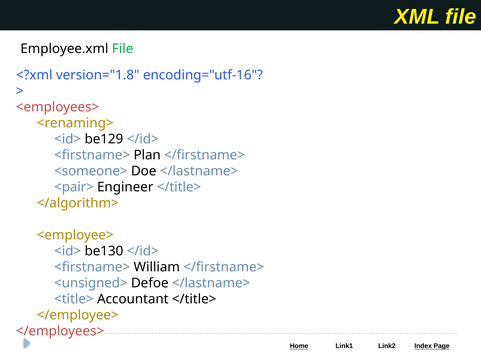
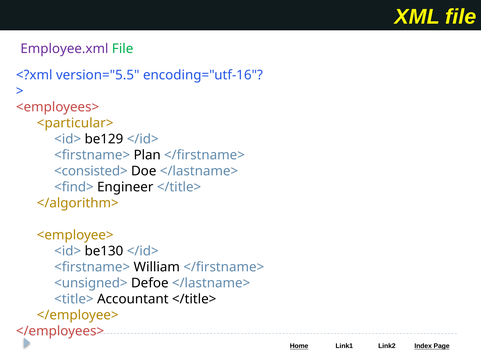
Employee.xml colour: black -> purple
version="1.8: version="1.8 -> version="5.5
<renaming>: <renaming> -> <particular>
<someone>: <someone> -> <consisted>
<pair>: <pair> -> <find>
